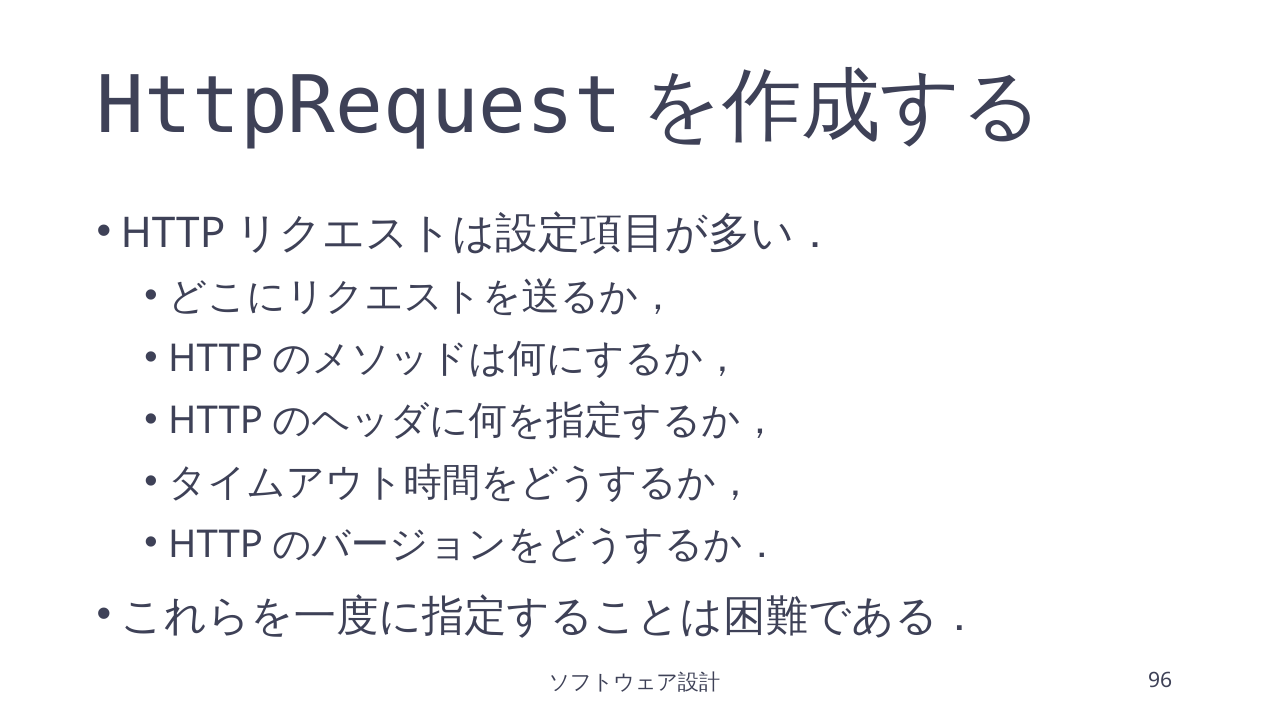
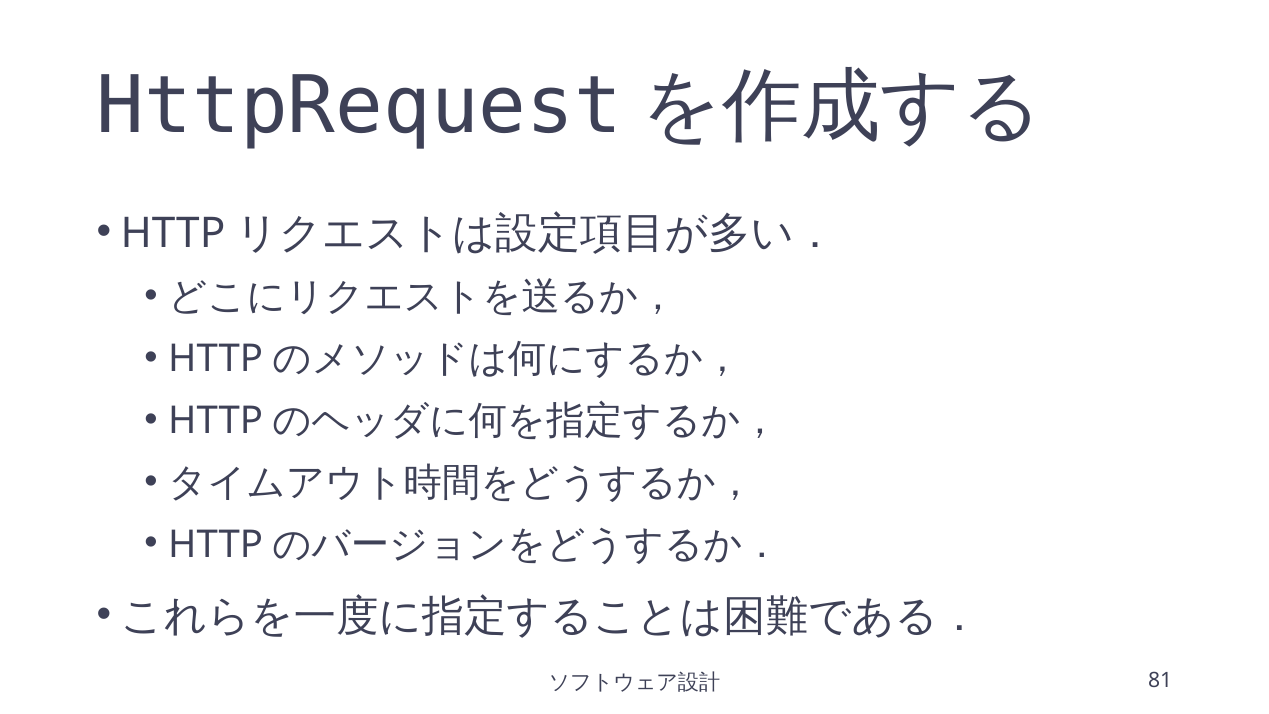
96: 96 -> 81
